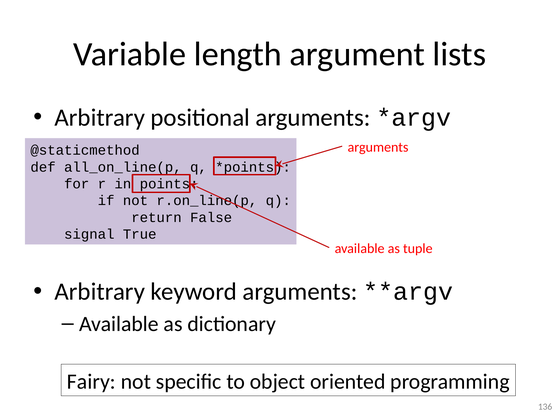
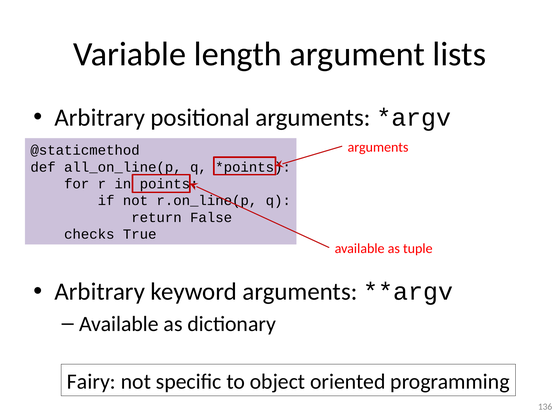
signal: signal -> checks
